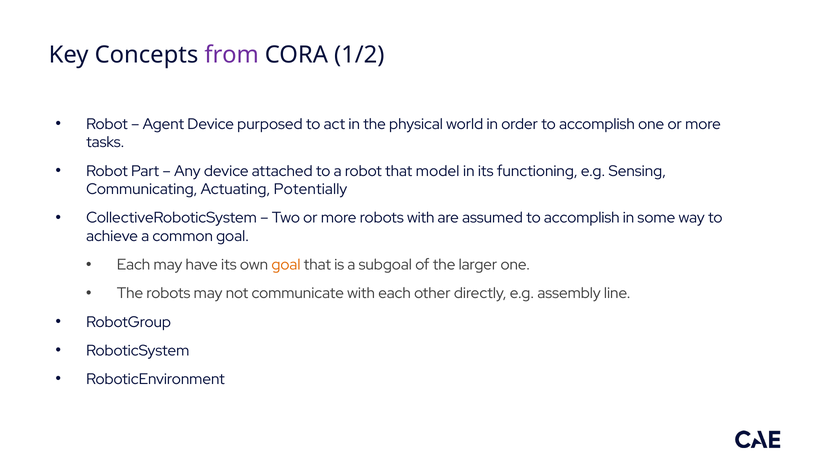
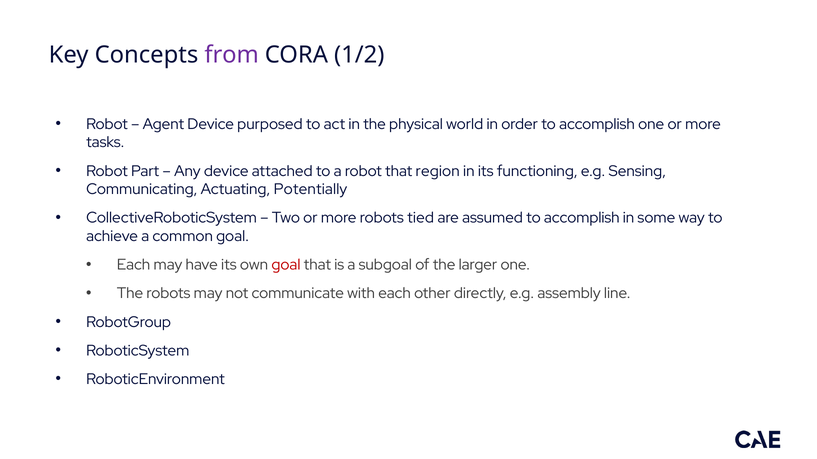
model: model -> region
robots with: with -> tied
goal at (286, 265) colour: orange -> red
